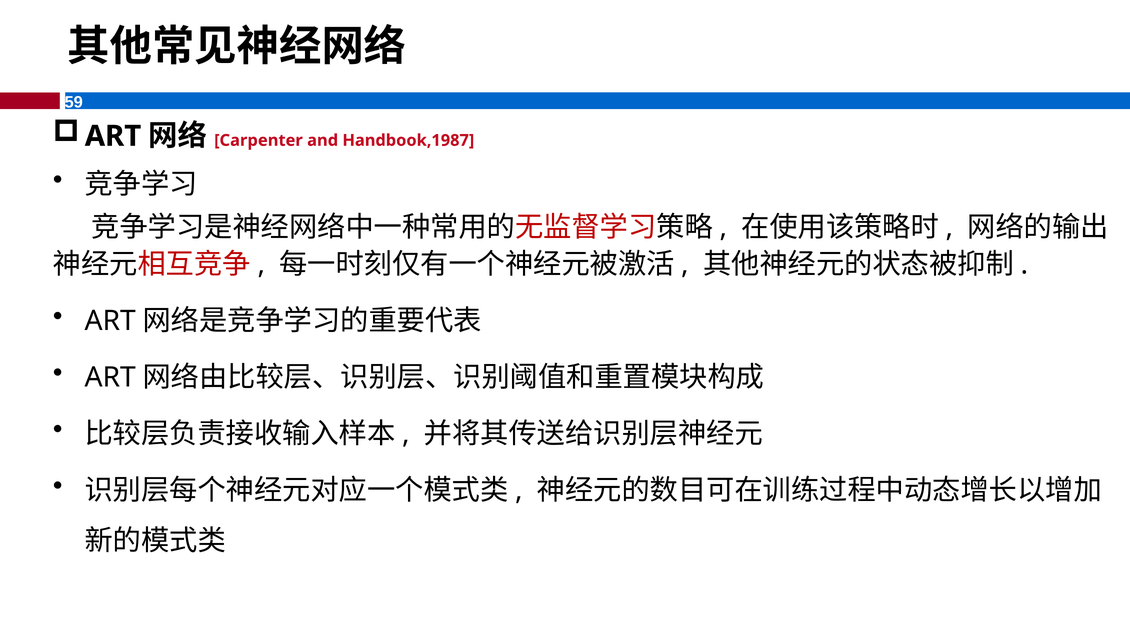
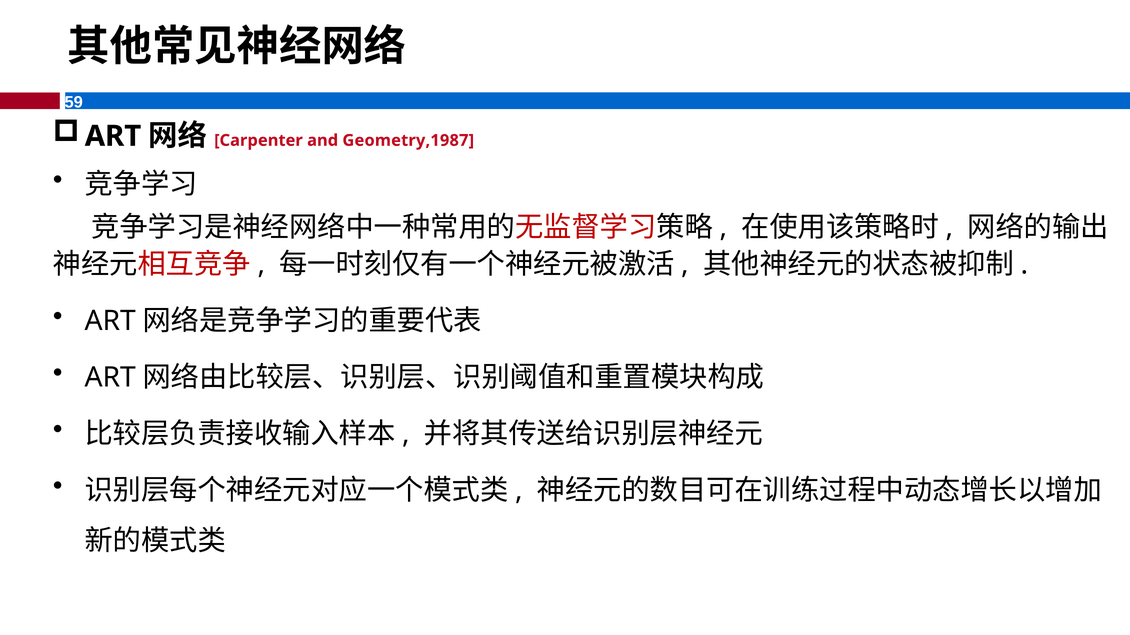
Handbook,1987: Handbook,1987 -> Geometry,1987
